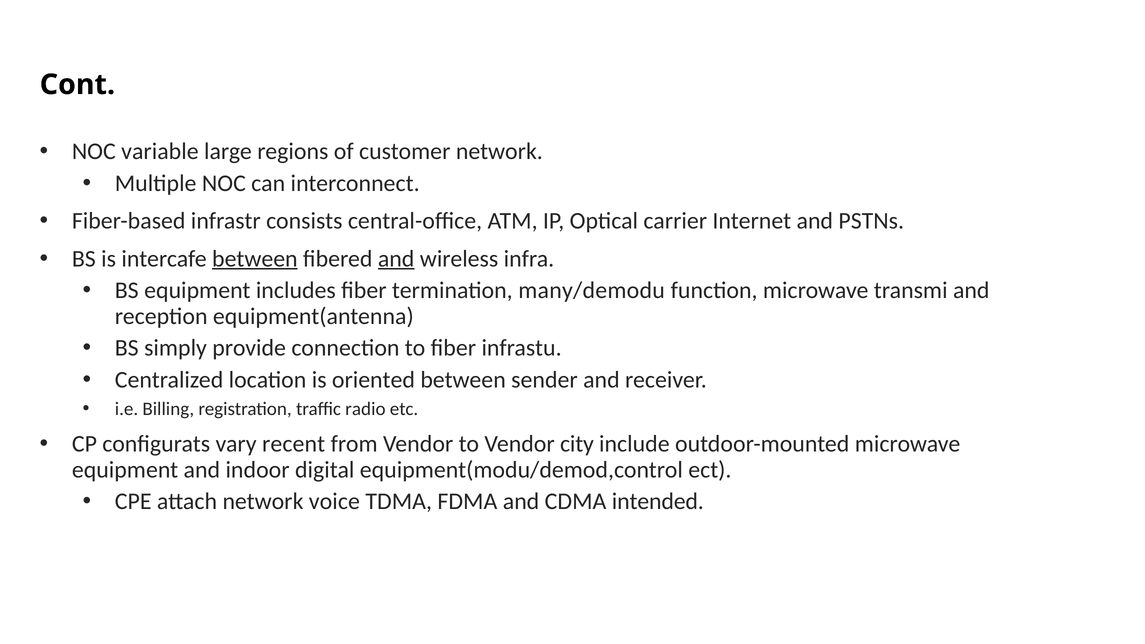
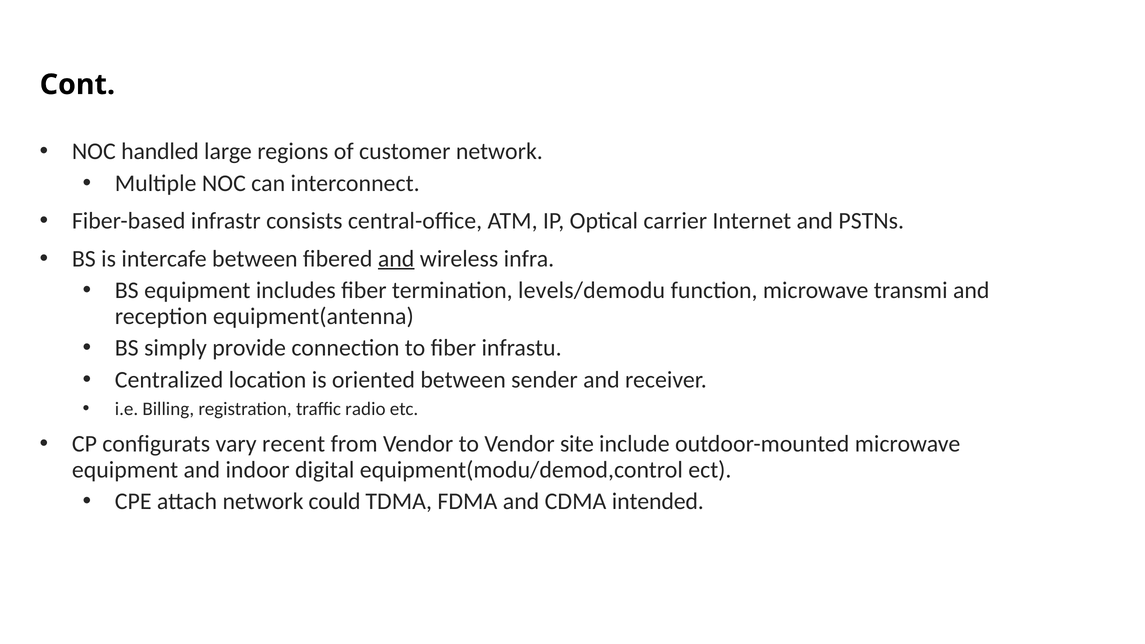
variable: variable -> handled
between at (255, 259) underline: present -> none
many/demodu: many/demodu -> levels/demodu
city: city -> site
voice: voice -> could
